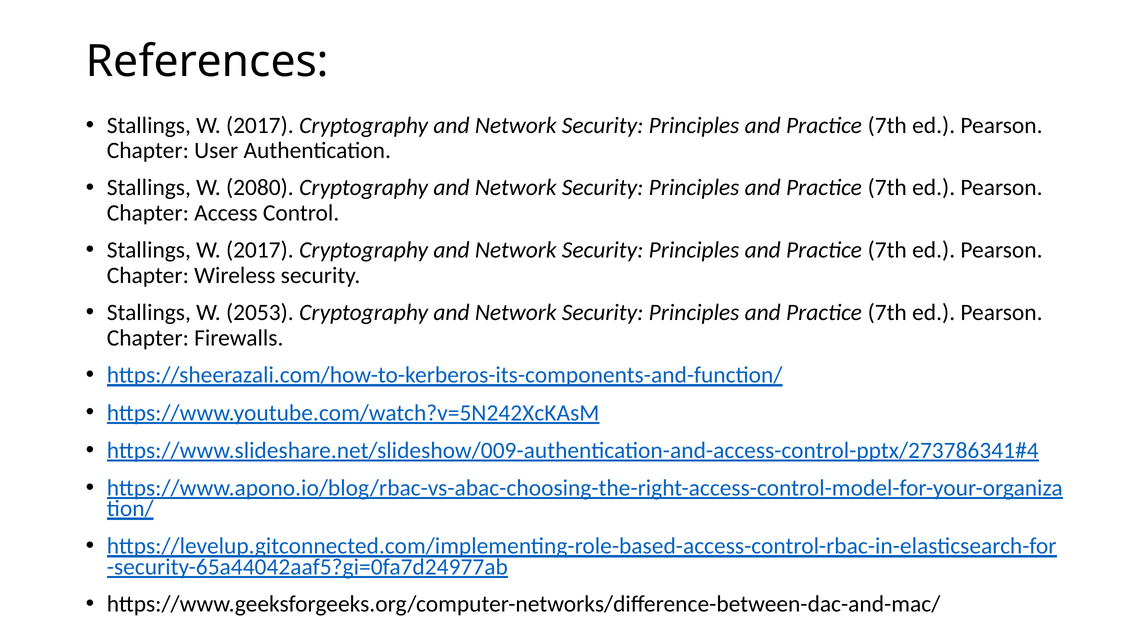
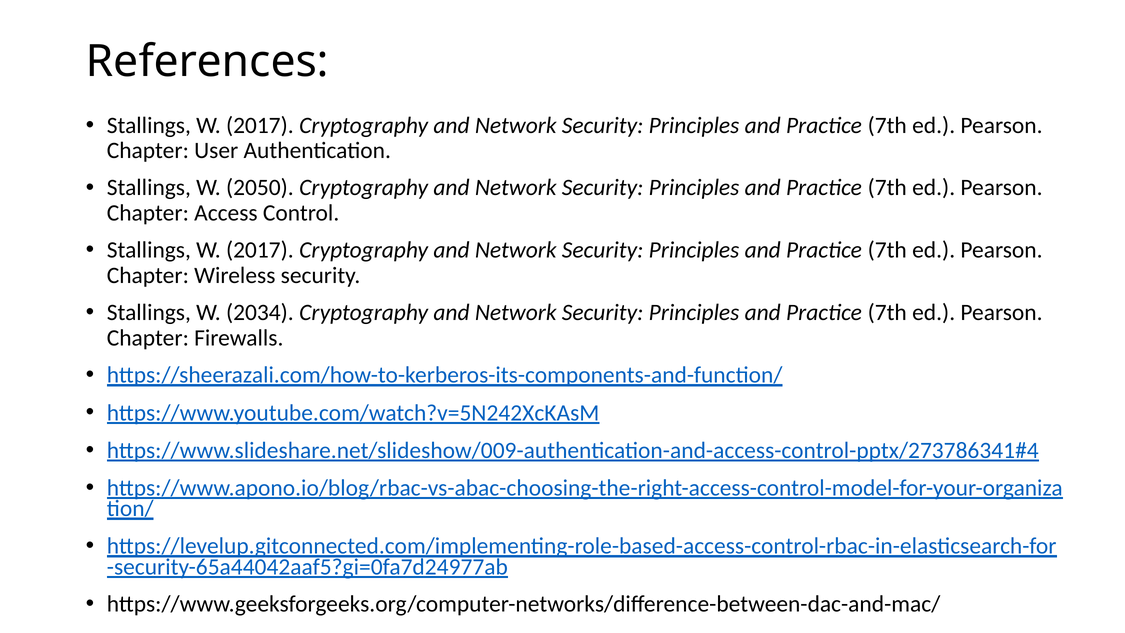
2080: 2080 -> 2050
2053: 2053 -> 2034
